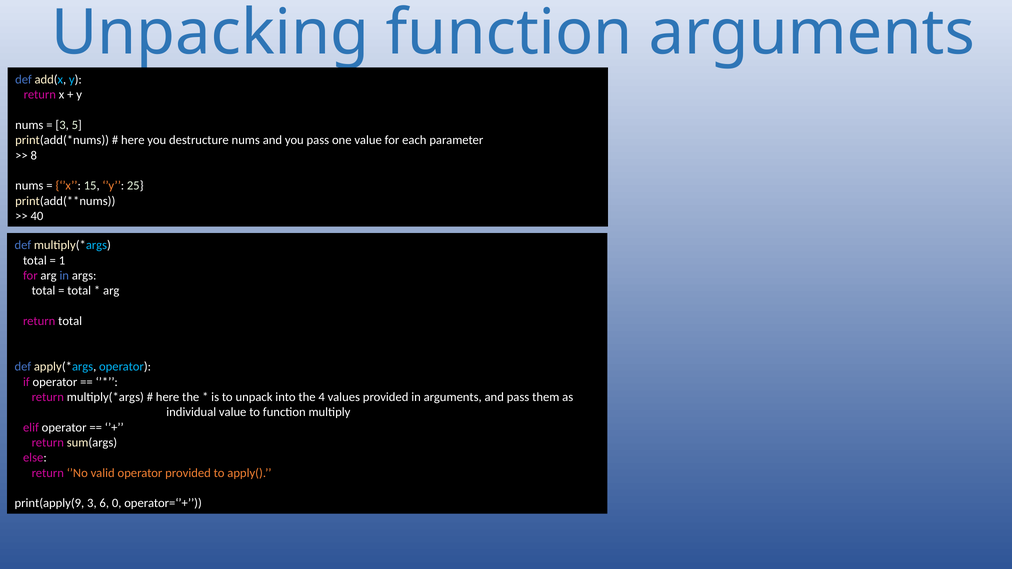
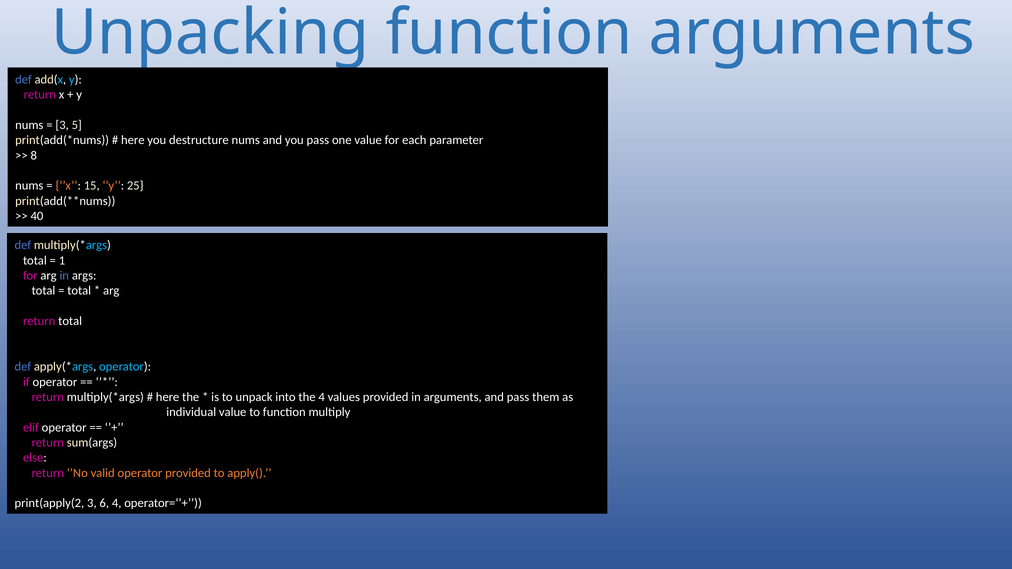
print(apply(9: print(apply(9 -> print(apply(2
6 0: 0 -> 4
